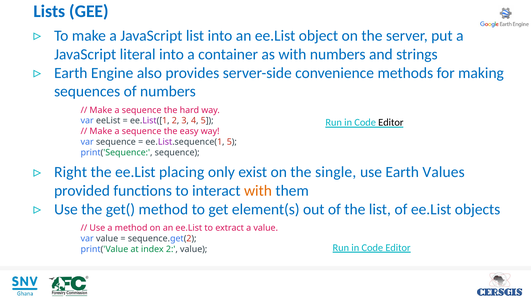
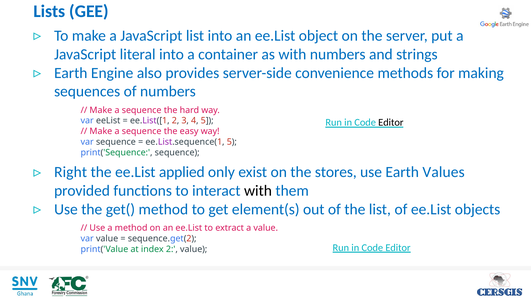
placing: placing -> applied
single: single -> stores
with at (258, 191) colour: orange -> black
